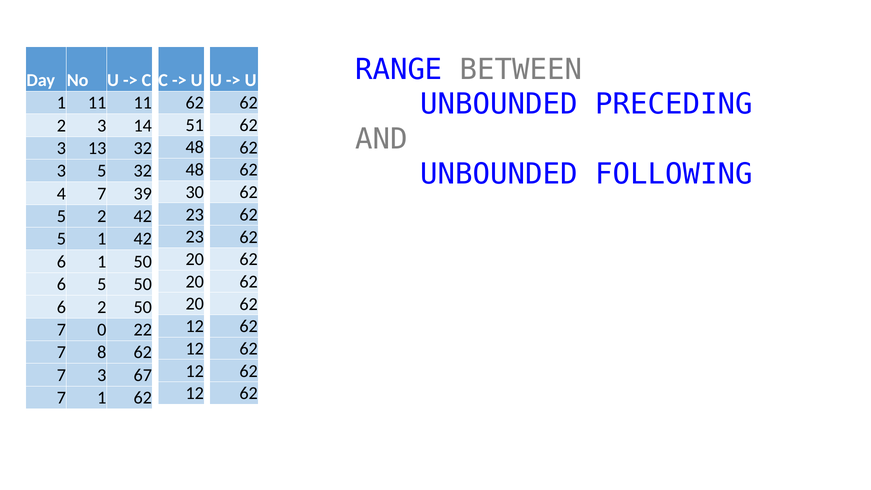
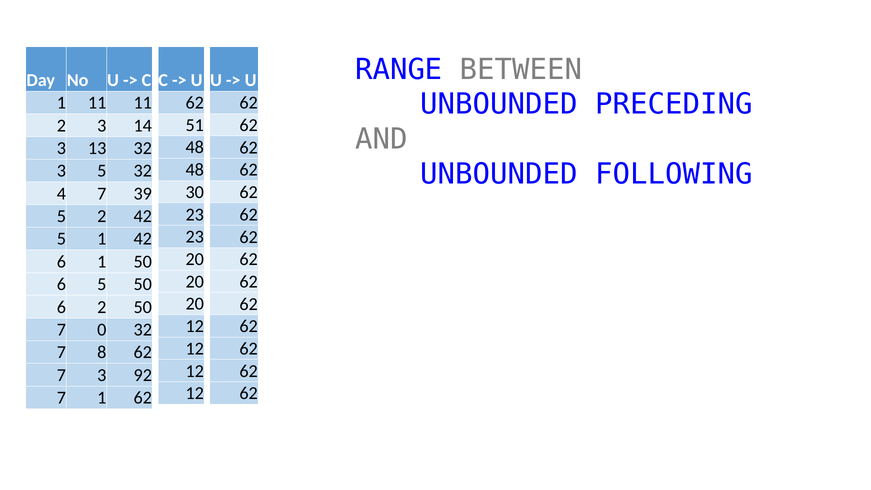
0 22: 22 -> 32
67: 67 -> 92
